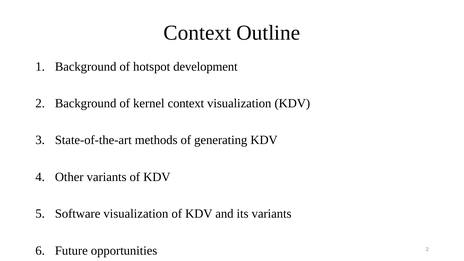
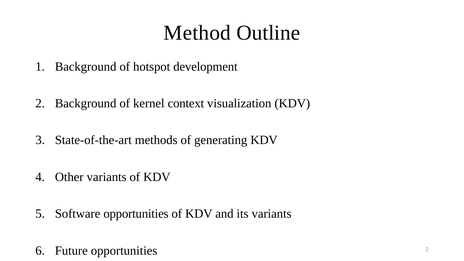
Context at (197, 33): Context -> Method
Software visualization: visualization -> opportunities
